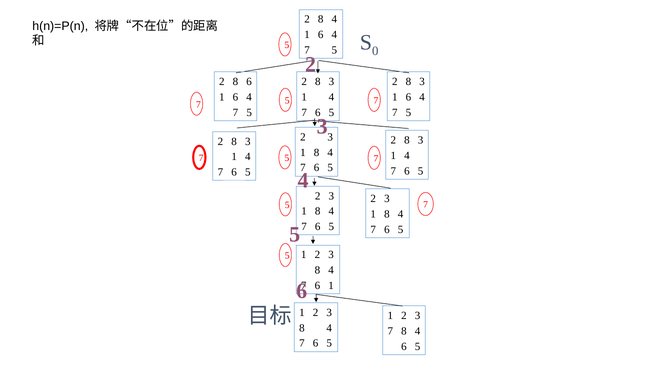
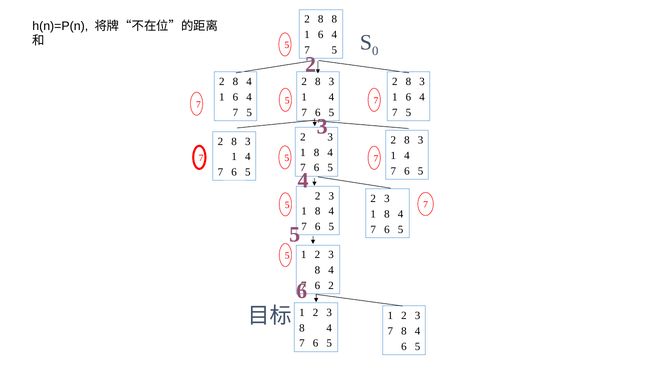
2 8 4: 4 -> 8
2 8 6: 6 -> 4
1 at (331, 285): 1 -> 2
